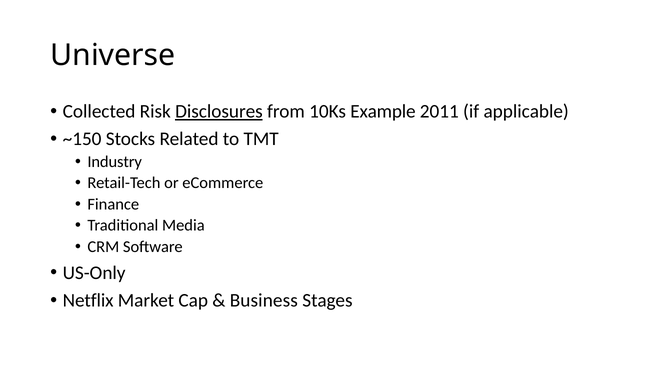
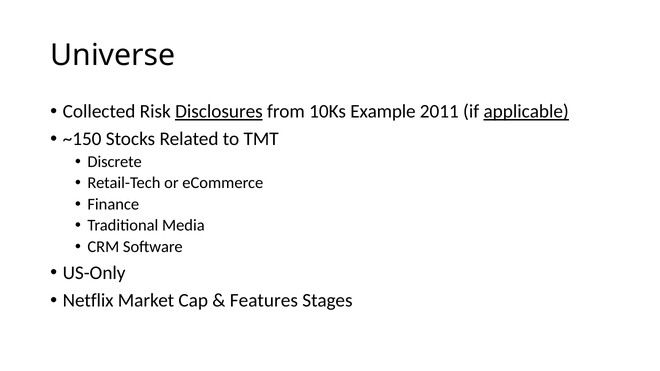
applicable underline: none -> present
Industry: Industry -> Discrete
Business: Business -> Features
